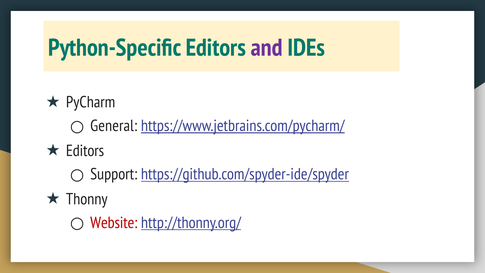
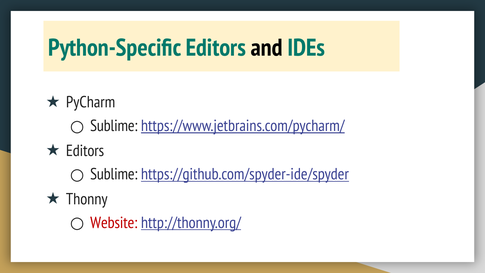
and colour: purple -> black
General at (114, 126): General -> Sublime
Support at (114, 174): Support -> Sublime
